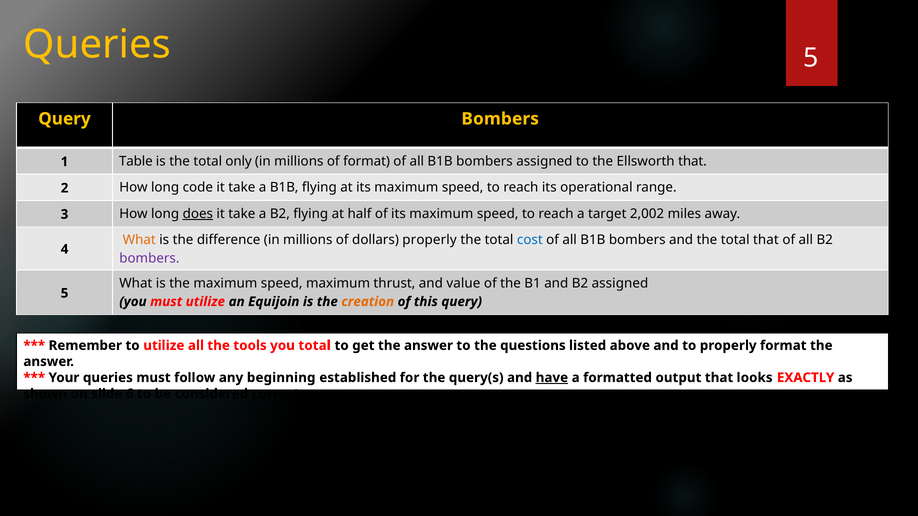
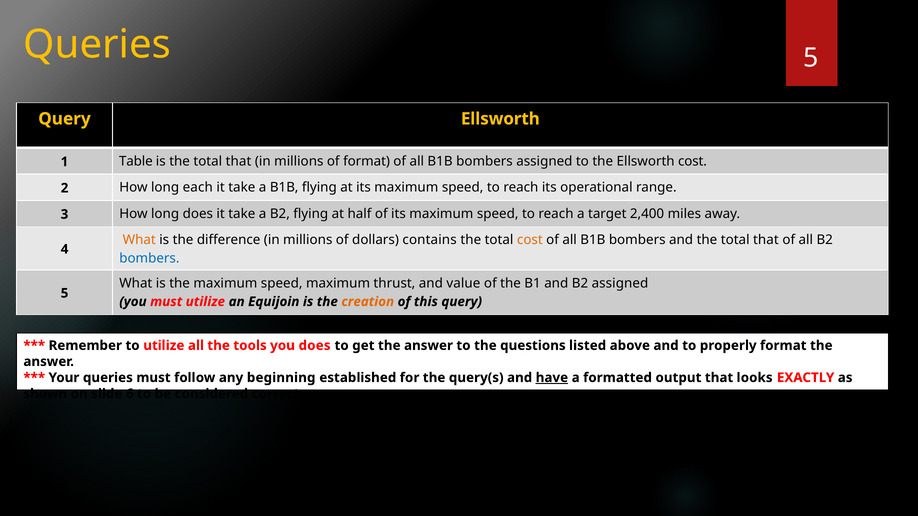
Query Bombers: Bombers -> Ellsworth
is the total only: only -> that
Ellsworth that: that -> cost
code: code -> each
does at (198, 214) underline: present -> none
2,002: 2,002 -> 2,400
dollars properly: properly -> contains
cost at (530, 240) colour: blue -> orange
bombers at (149, 258) colour: purple -> blue
you total: total -> does
